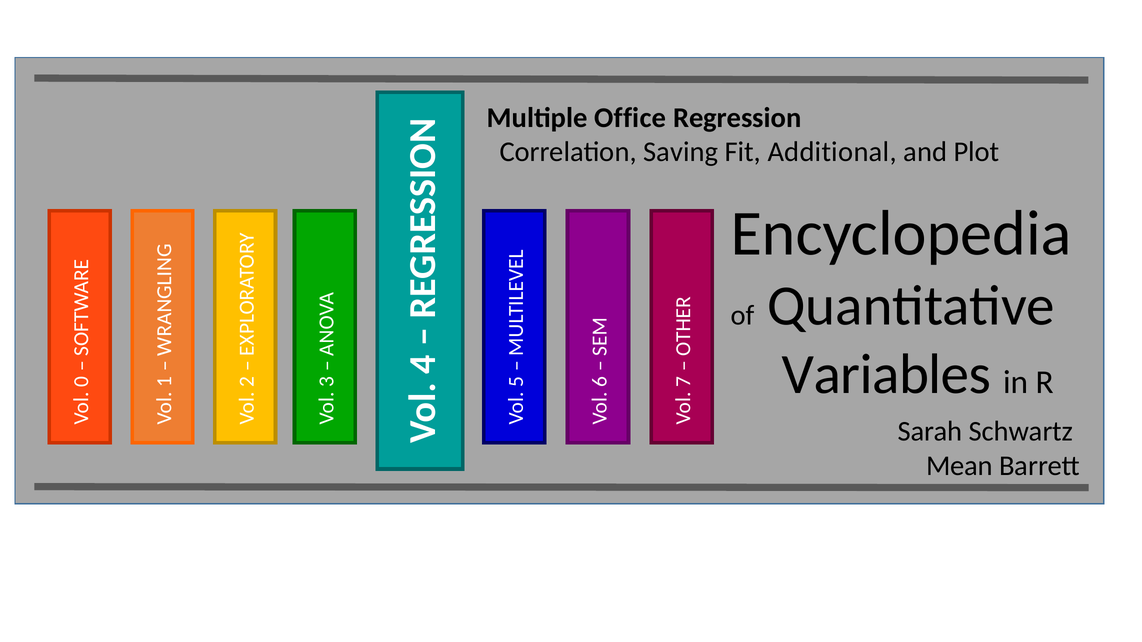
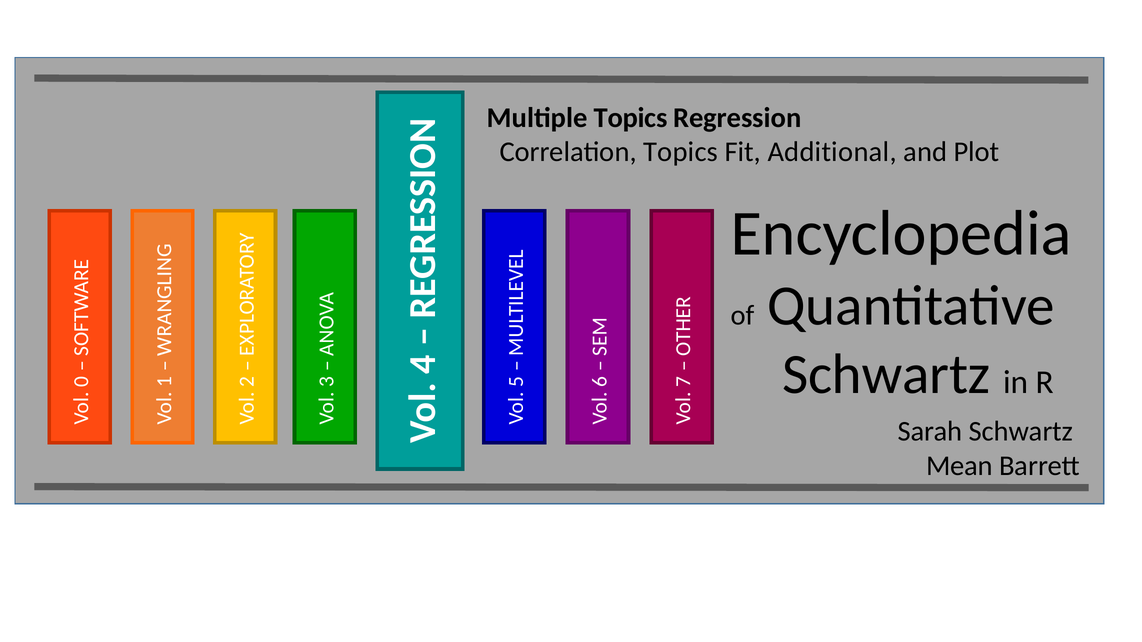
Multiple Office: Office -> Topics
Correlation Saving: Saving -> Topics
Variables at (886, 374): Variables -> Schwartz
